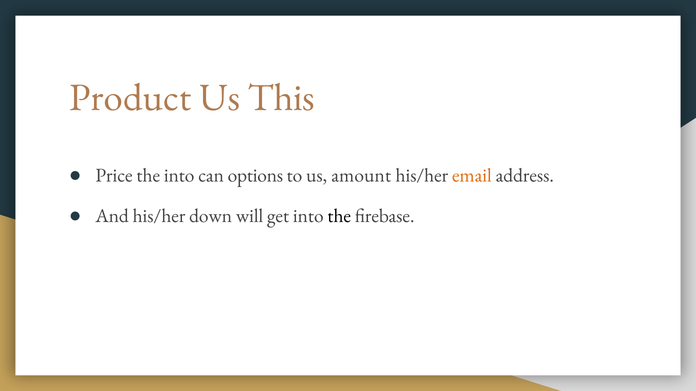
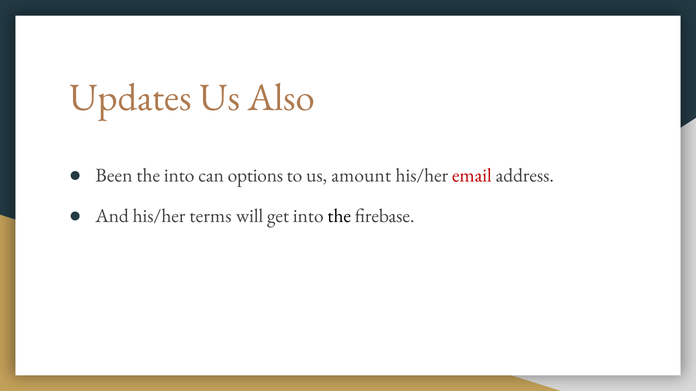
Product: Product -> Updates
This: This -> Also
Price: Price -> Been
email colour: orange -> red
down: down -> terms
